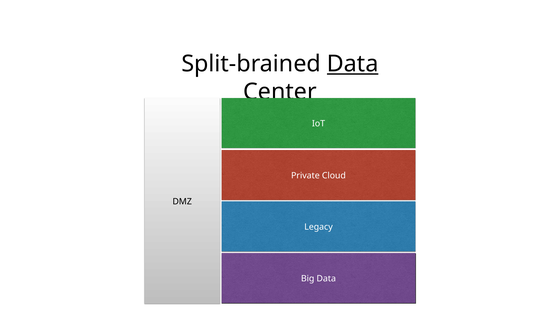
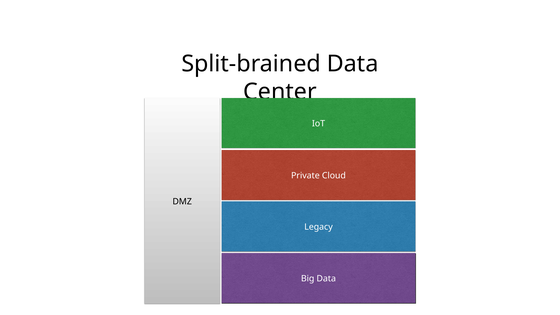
Data at (353, 64) underline: present -> none
